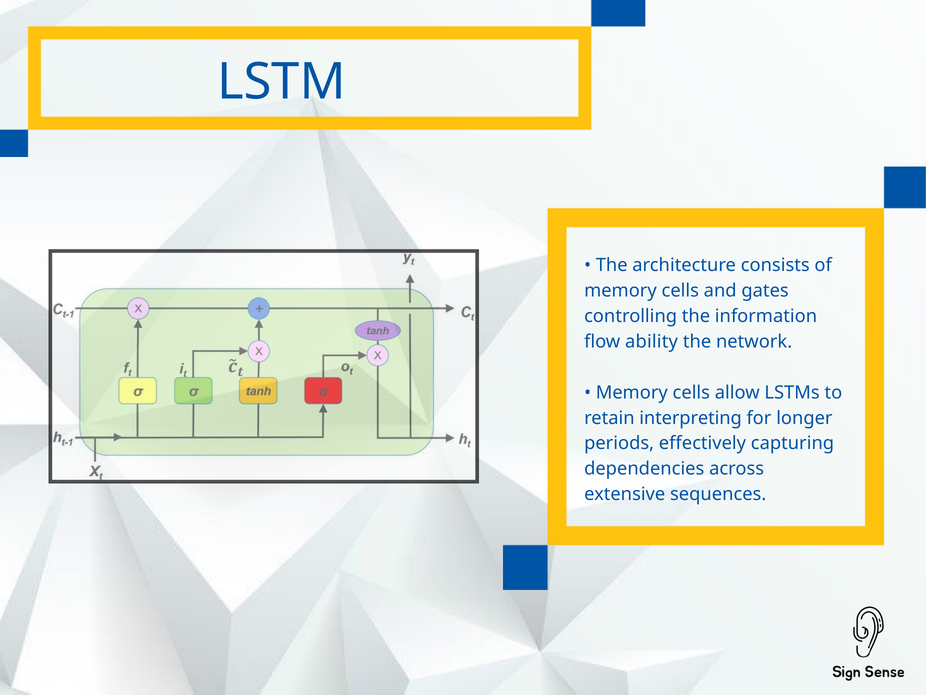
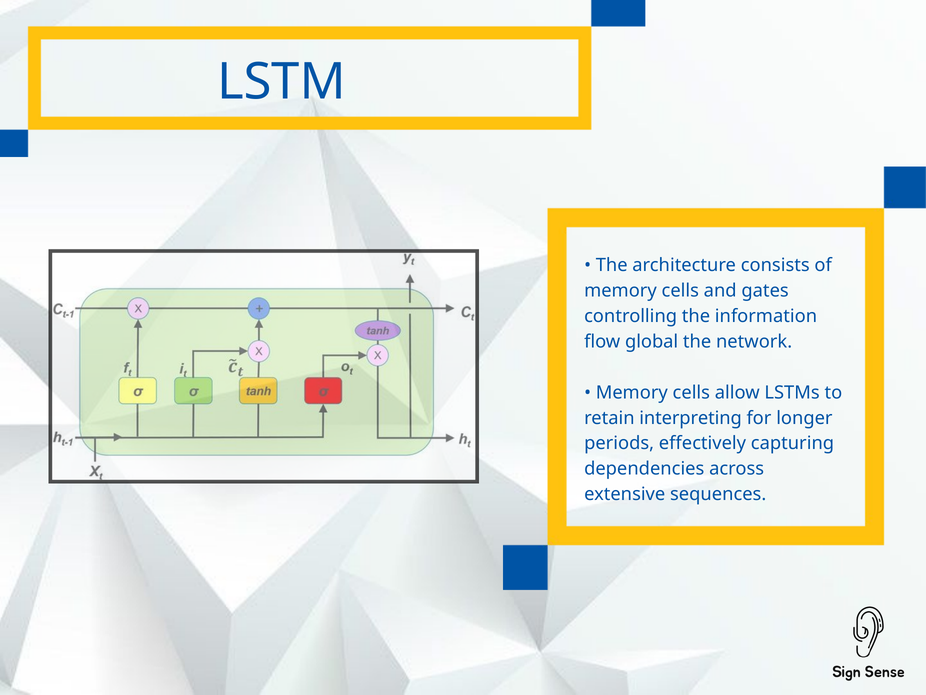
ability: ability -> global
